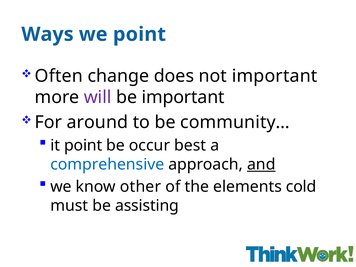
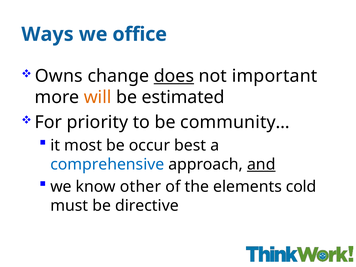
we point: point -> office
Often: Often -> Owns
does underline: none -> present
will colour: purple -> orange
be important: important -> estimated
around: around -> priority
it point: point -> most
assisting: assisting -> directive
